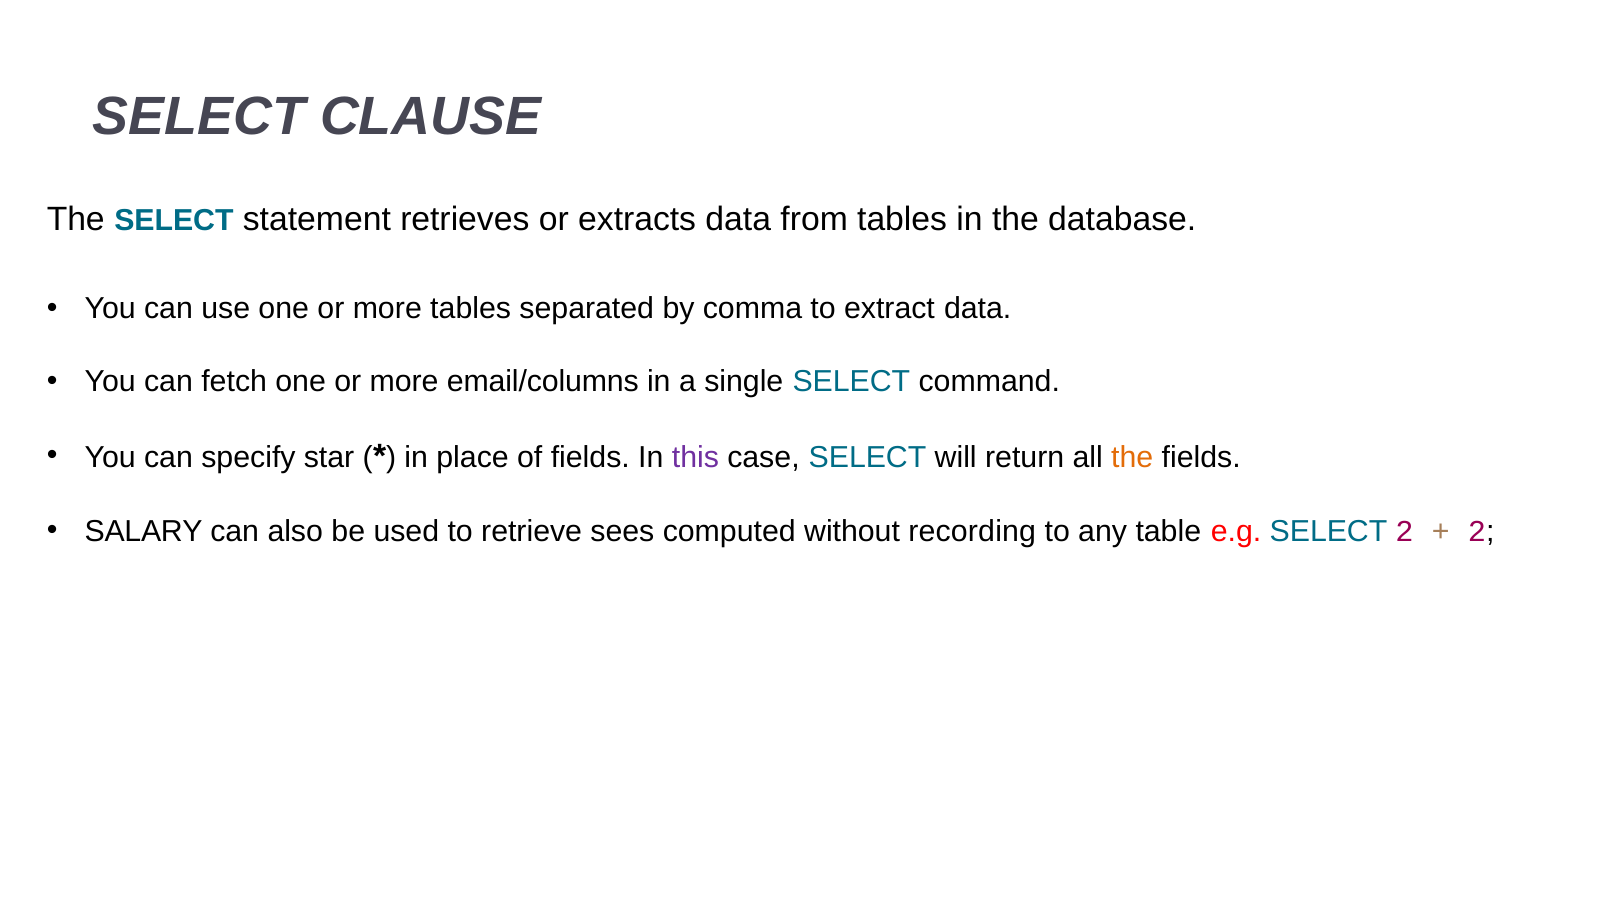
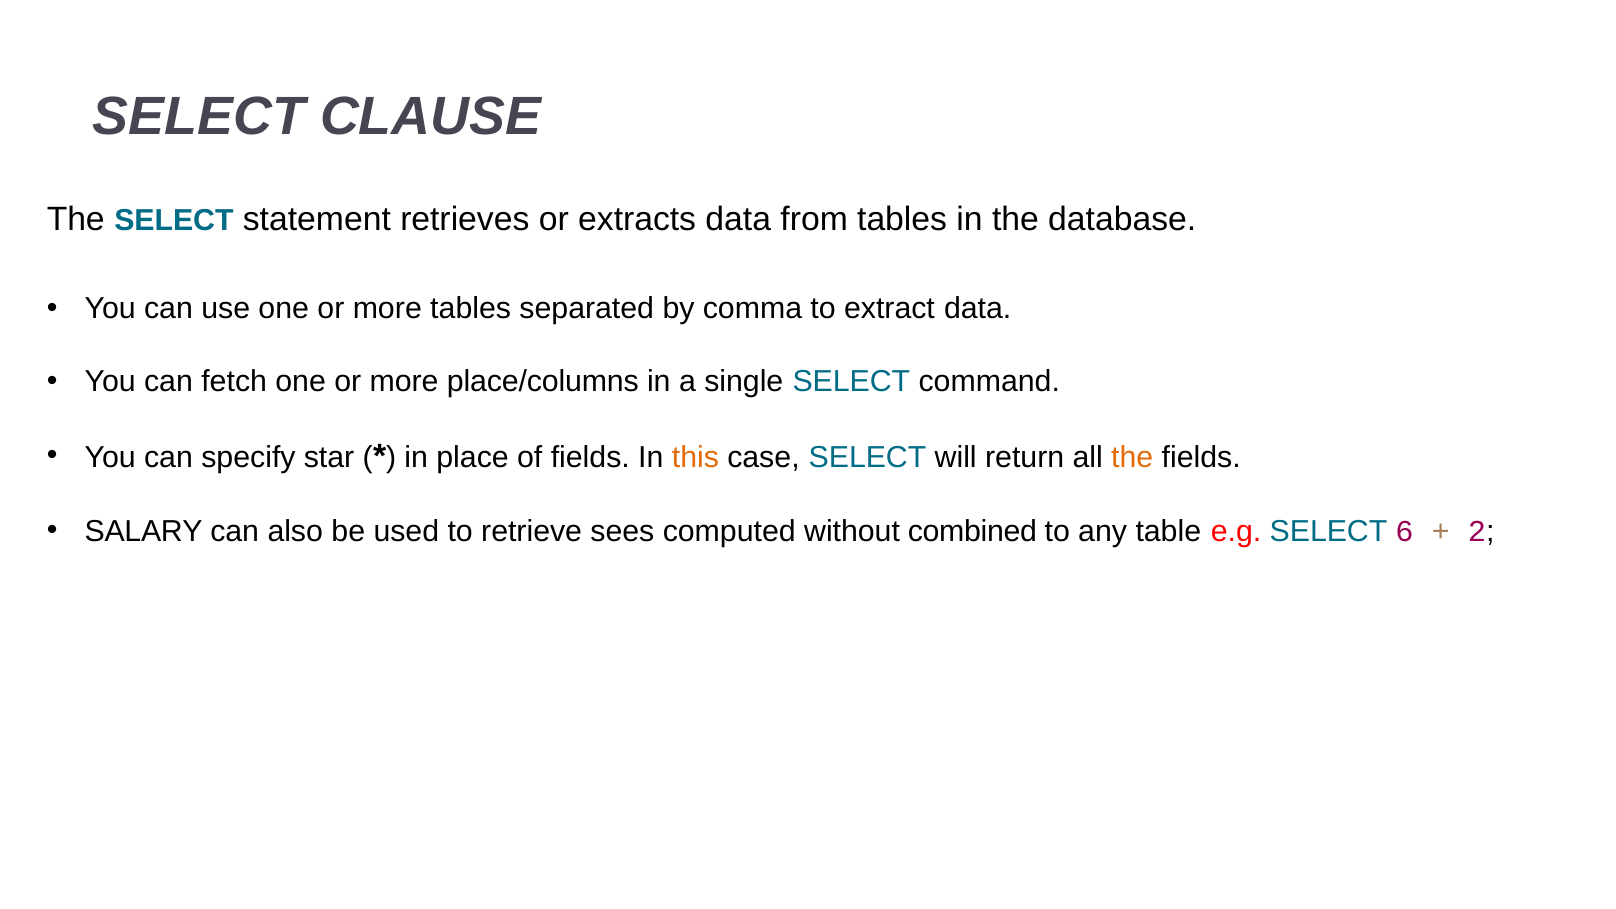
email/columns: email/columns -> place/columns
this colour: purple -> orange
recording: recording -> combined
SELECT 2: 2 -> 6
